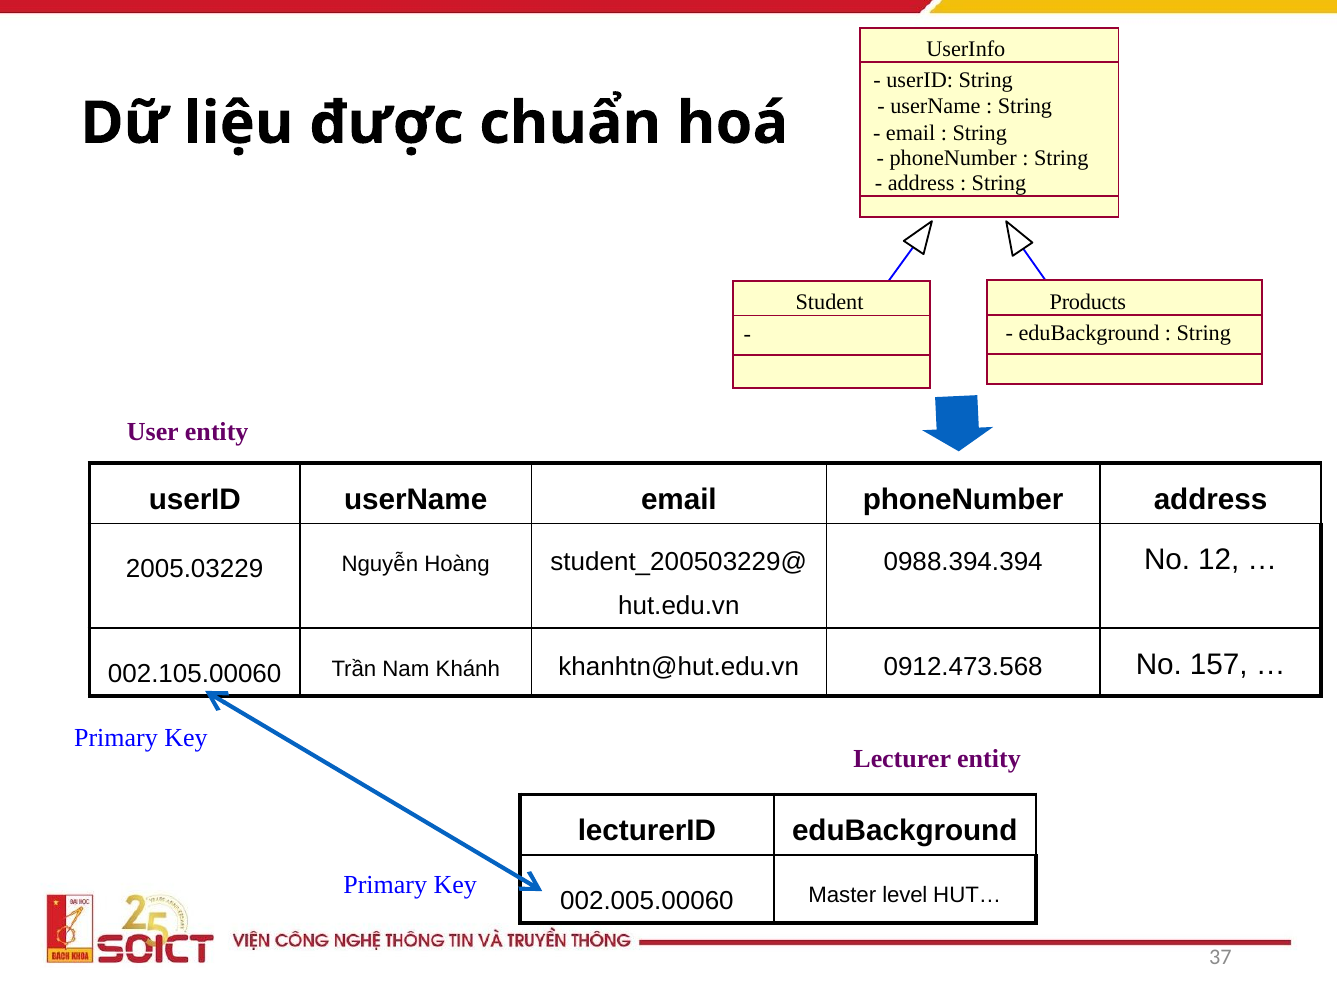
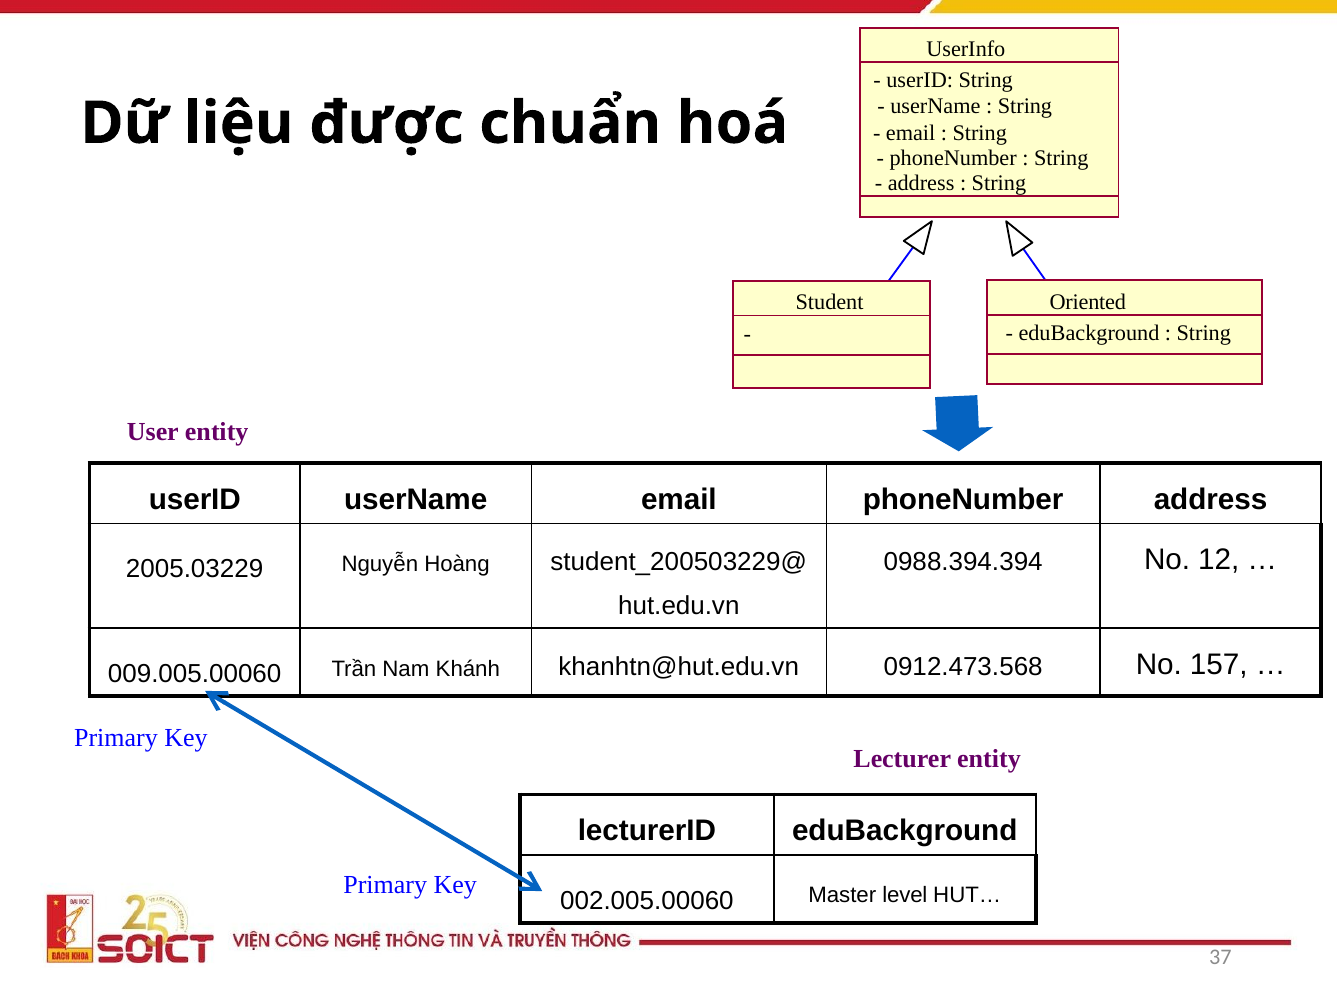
Products: Products -> Oriented
002.105.00060: 002.105.00060 -> 009.005.00060
